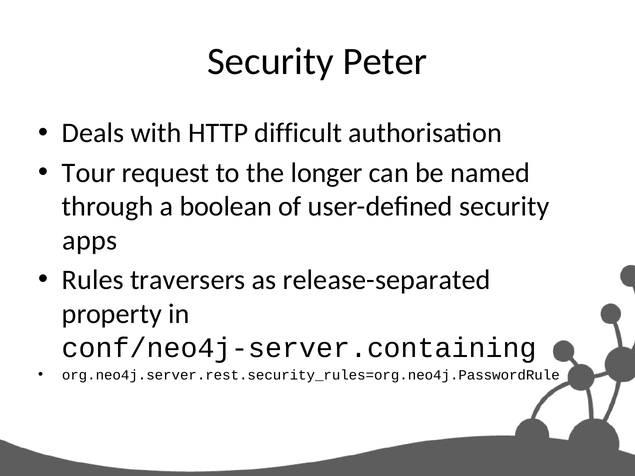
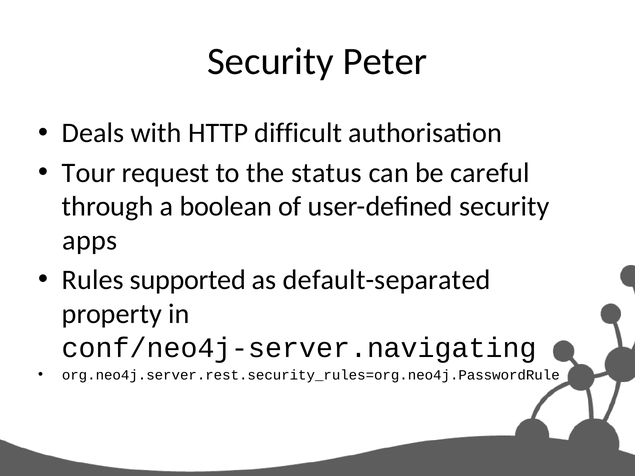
longer: longer -> status
named: named -> careful
traversers: traversers -> supported
release-separated: release-separated -> default-separated
conf/neo4j-server.containing: conf/neo4j-server.containing -> conf/neo4j-server.navigating
